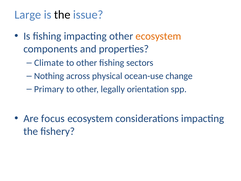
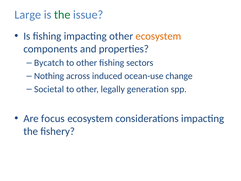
the at (62, 15) colour: black -> green
Climate: Climate -> Bycatch
physical: physical -> induced
Primary: Primary -> Societal
orientation: orientation -> generation
